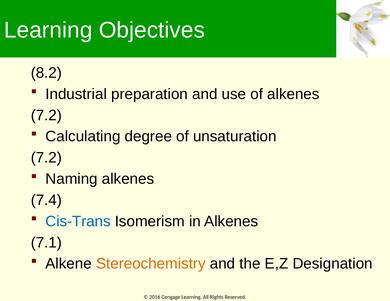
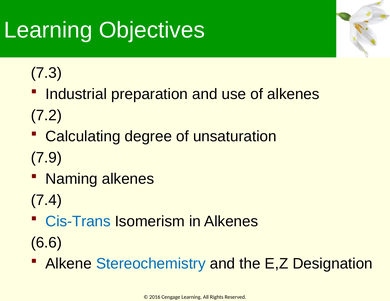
8.2: 8.2 -> 7.3
7.2 at (46, 158): 7.2 -> 7.9
7.1: 7.1 -> 6.6
Stereochemistry colour: orange -> blue
